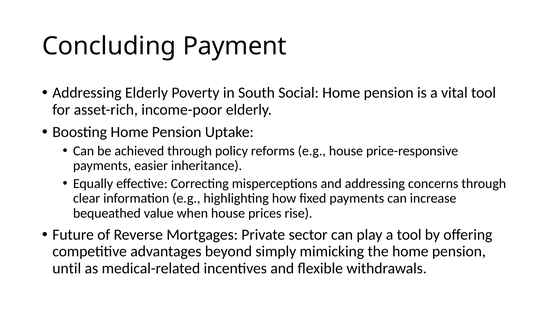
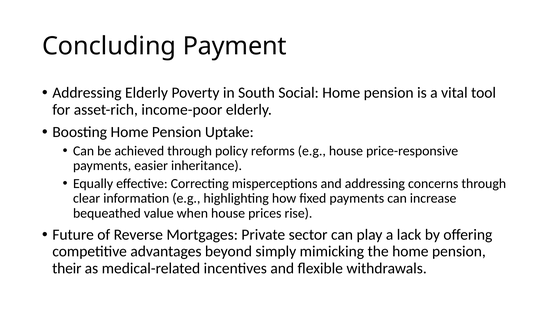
a tool: tool -> lack
until: until -> their
